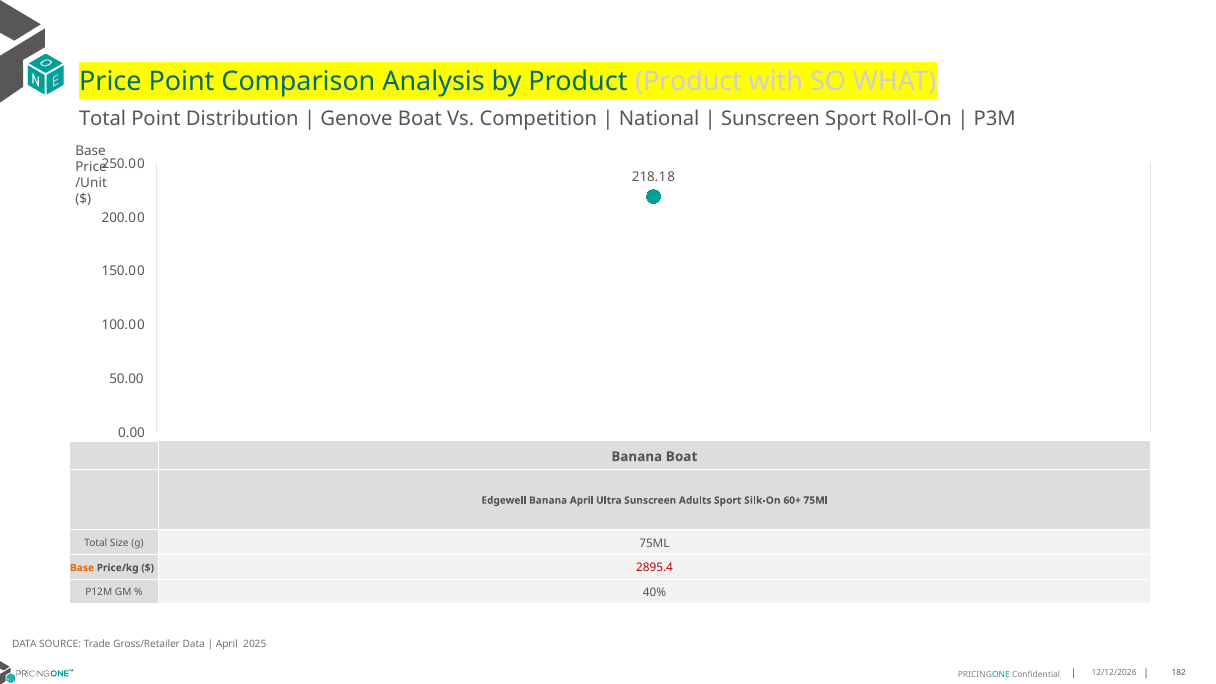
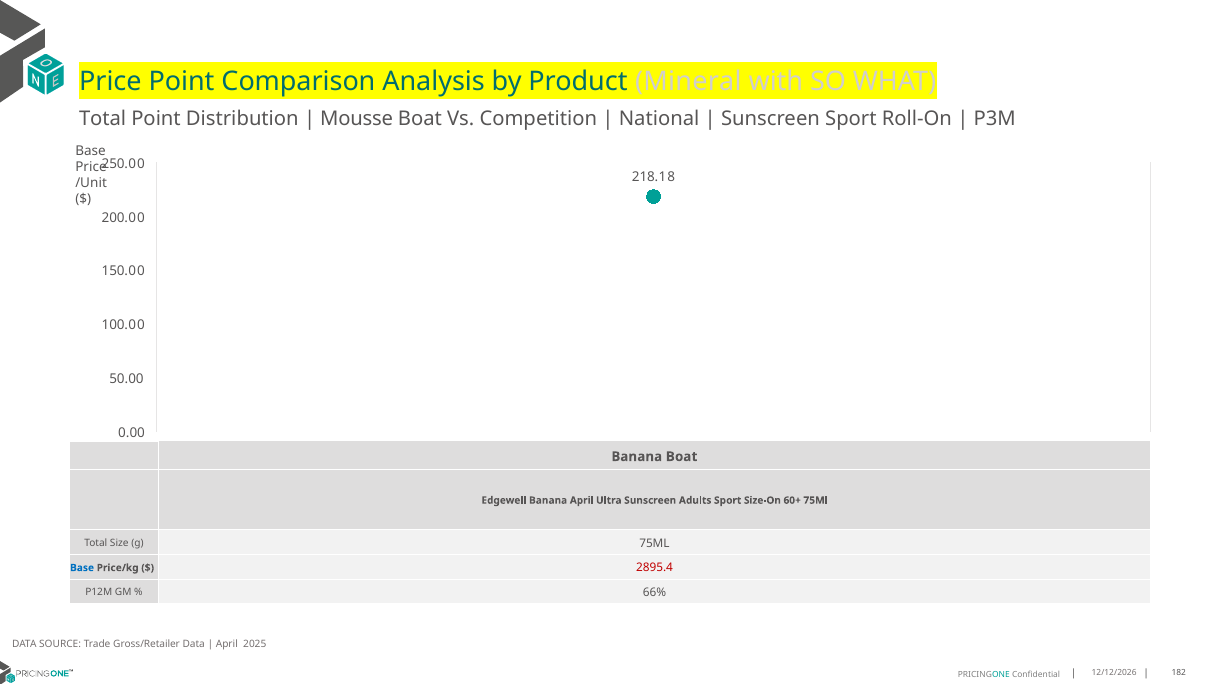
Product Product: Product -> Mineral
Genove: Genove -> Mousse
Silk-On: Silk-On -> Size-On
Base at (82, 568) colour: orange -> blue
40%: 40% -> 66%
